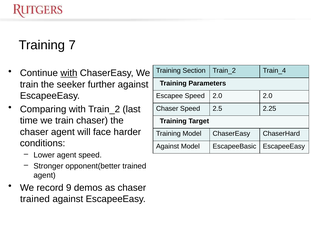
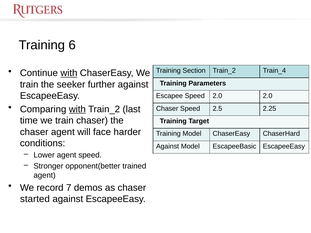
7: 7 -> 6
with at (77, 109) underline: none -> present
9: 9 -> 7
trained at (35, 199): trained -> started
